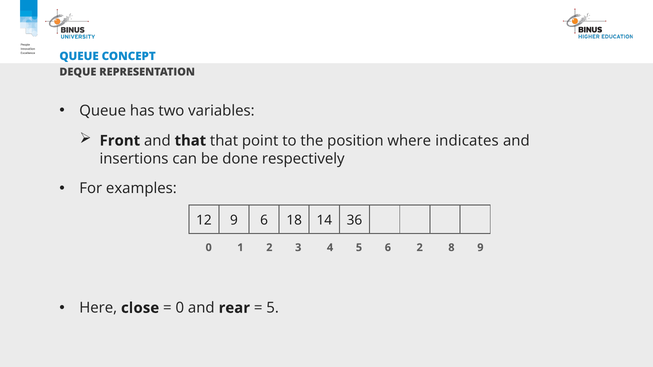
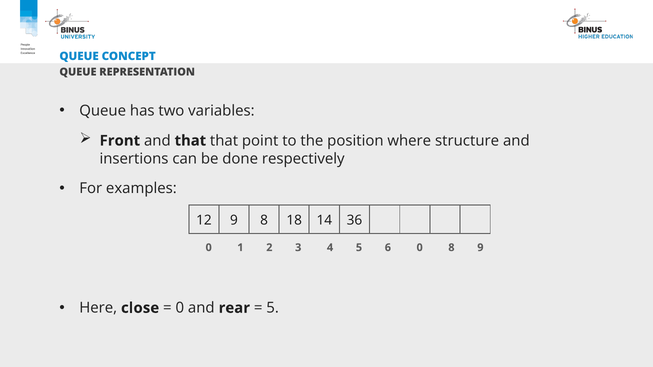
DEQUE at (78, 72): DEQUE -> QUEUE
indicates: indicates -> structure
9 6: 6 -> 8
6 2: 2 -> 0
